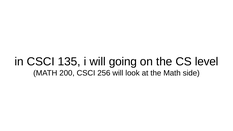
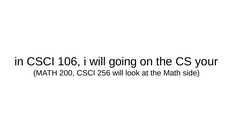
135: 135 -> 106
level: level -> your
